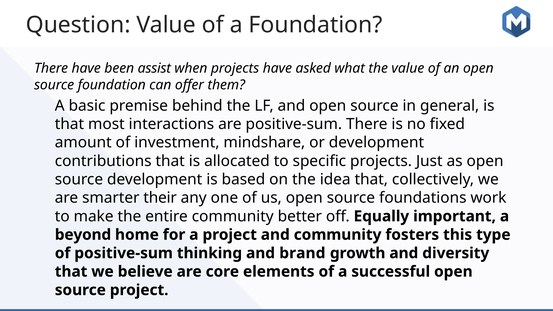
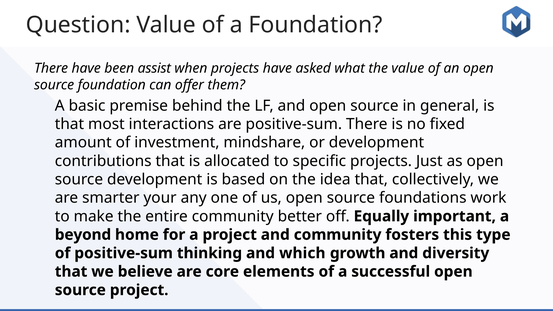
their: their -> your
brand: brand -> which
